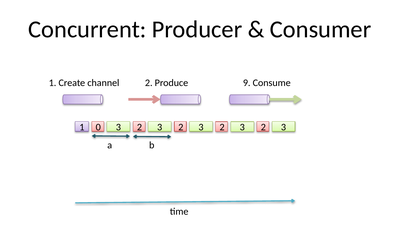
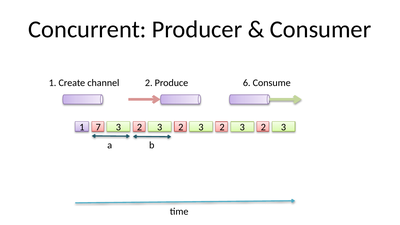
9: 9 -> 6
0: 0 -> 7
